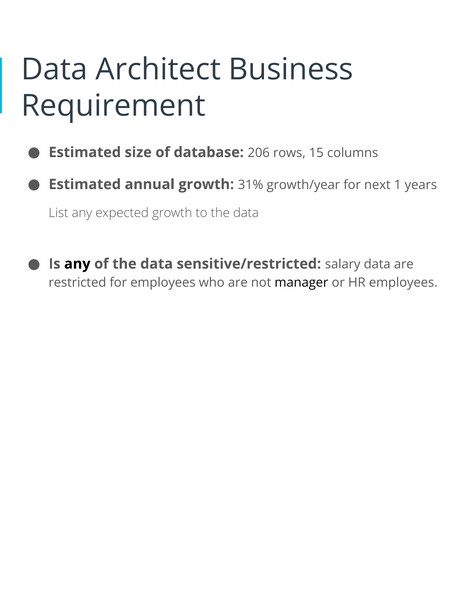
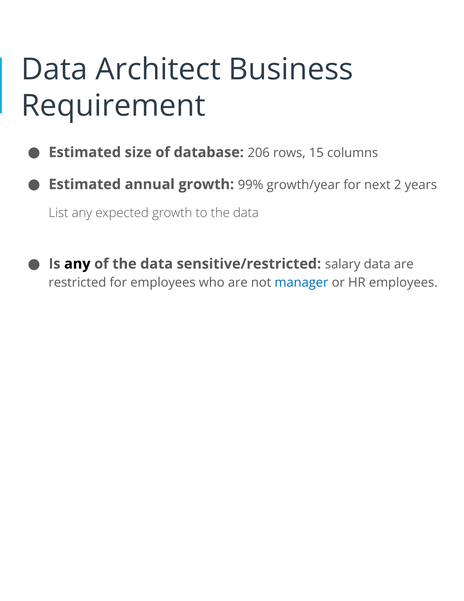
31%: 31% -> 99%
1: 1 -> 2
manager colour: black -> blue
